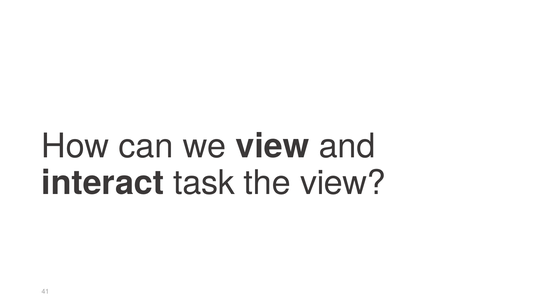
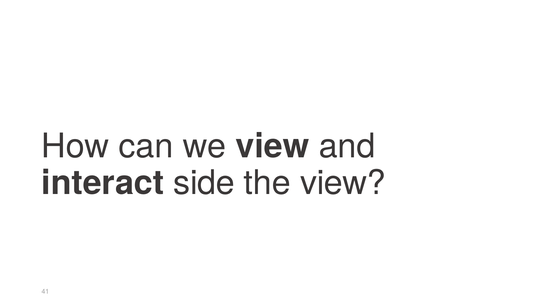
task: task -> side
